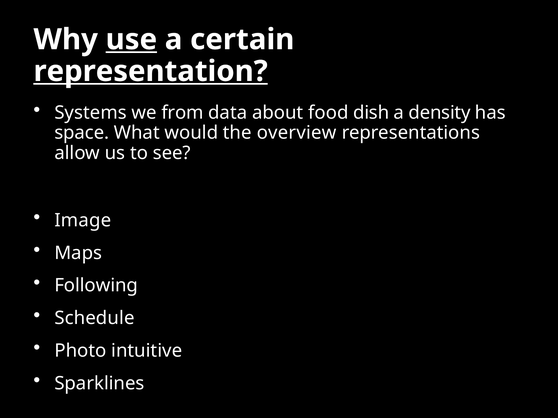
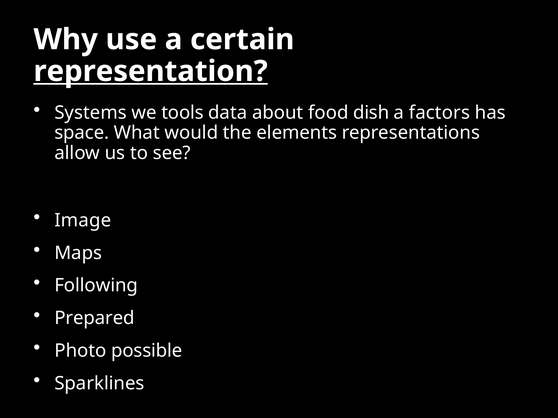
use underline: present -> none
from: from -> tools
density: density -> factors
overview: overview -> elements
Schedule: Schedule -> Prepared
intuitive: intuitive -> possible
